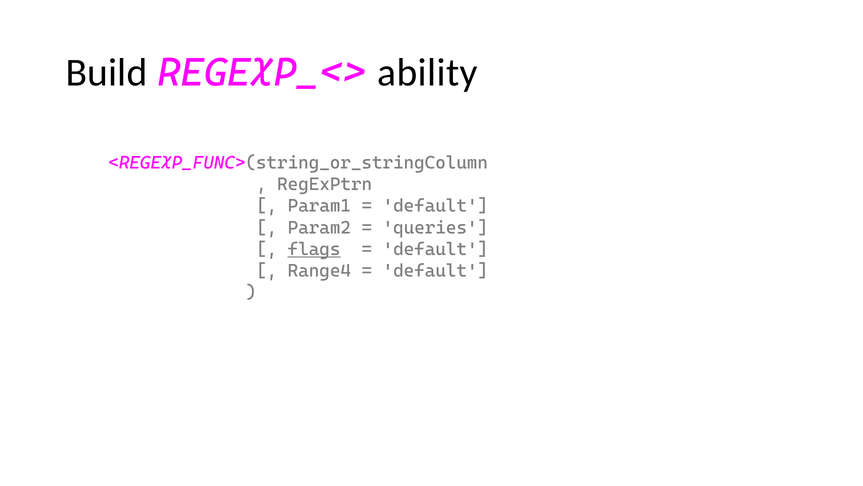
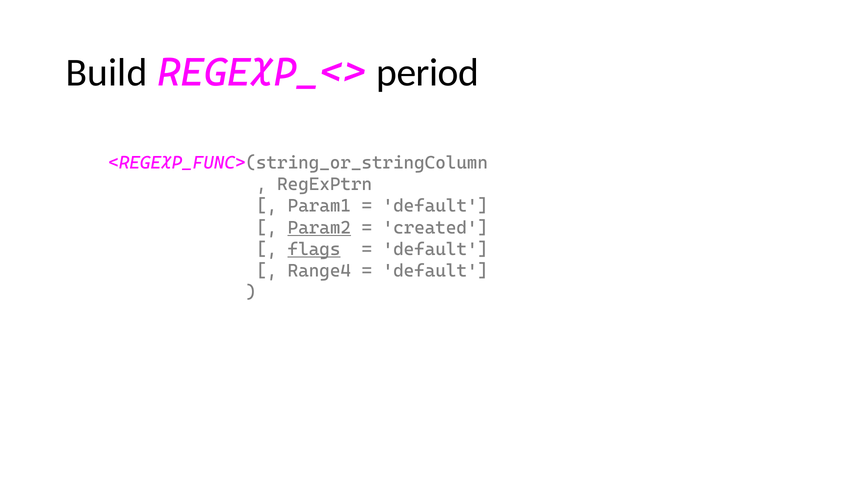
ability: ability -> period
Param2 underline: none -> present
queries: queries -> created
